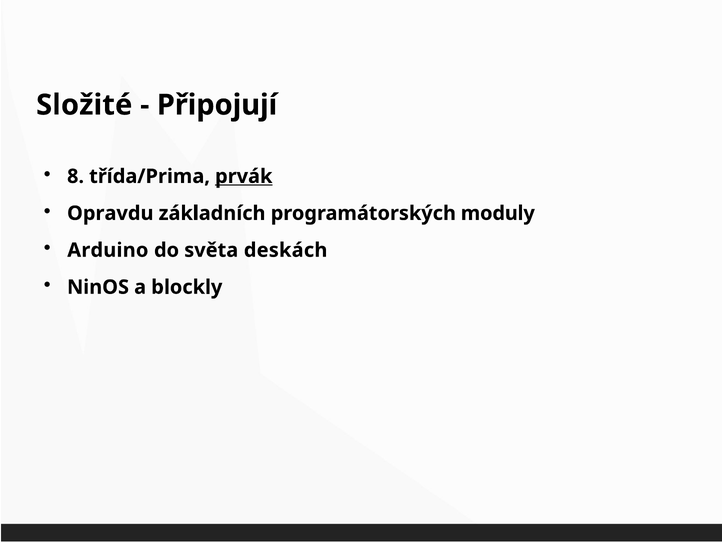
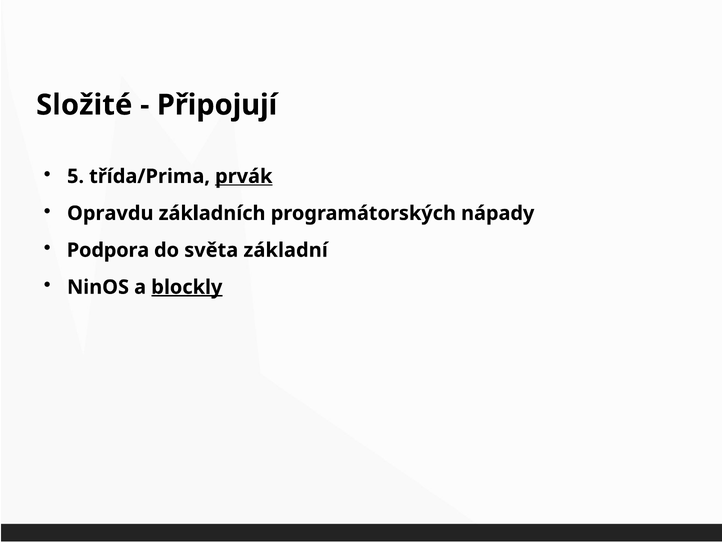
8: 8 -> 5
moduly: moduly -> nápady
Arduino: Arduino -> Podpora
deskách: deskách -> základní
blockly underline: none -> present
